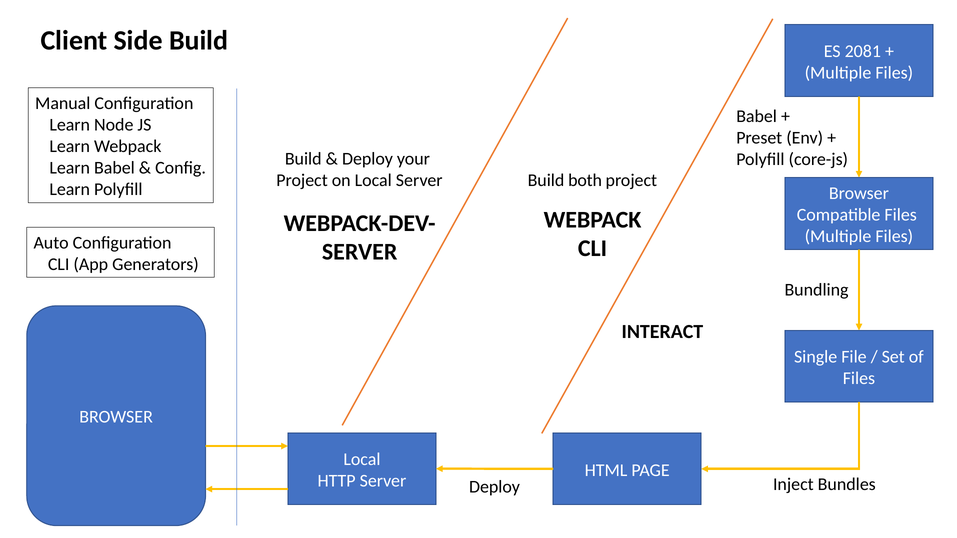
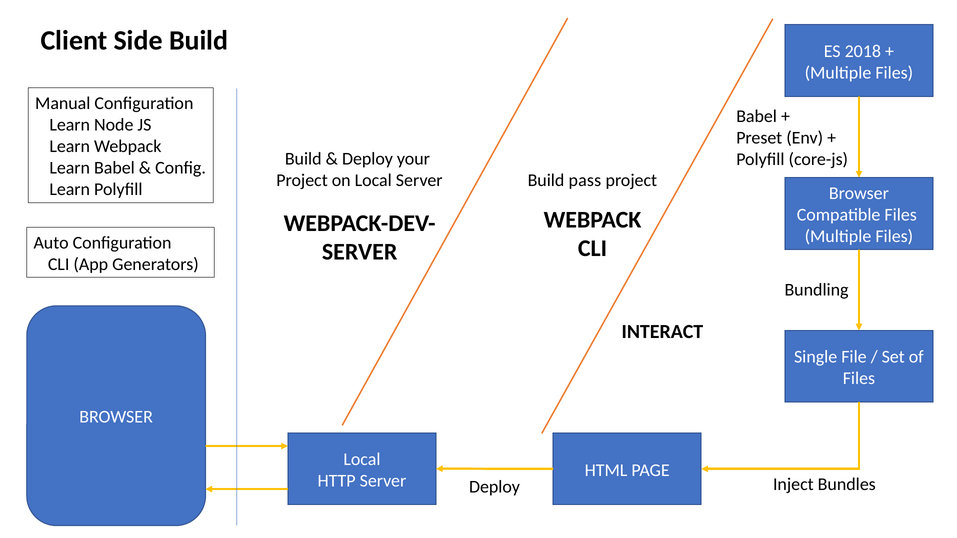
2081: 2081 -> 2018
both: both -> pass
